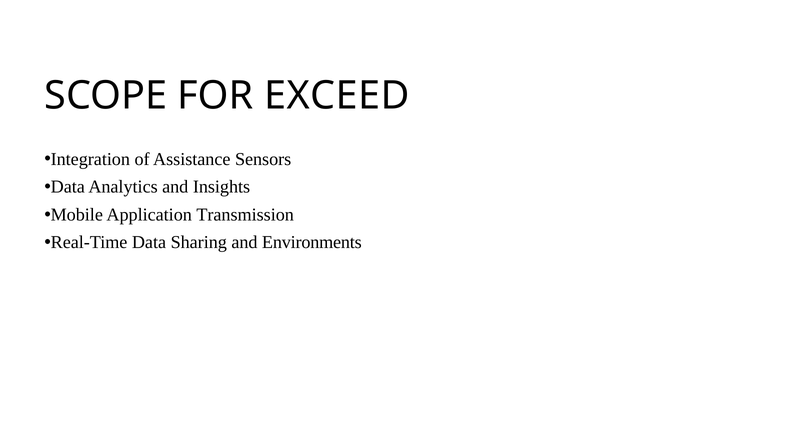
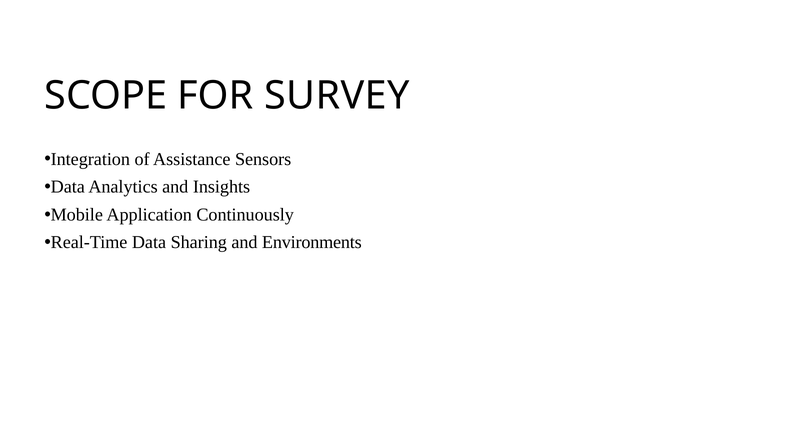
EXCEED: EXCEED -> SURVEY
Transmission: Transmission -> Continuously
